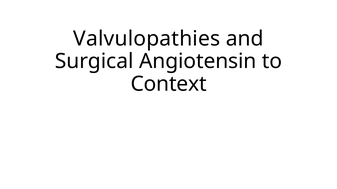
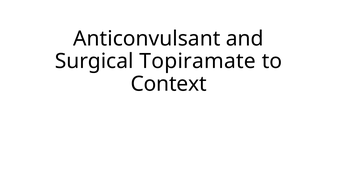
Valvulopathies: Valvulopathies -> Anticonvulsant
Angiotensin: Angiotensin -> Topiramate
